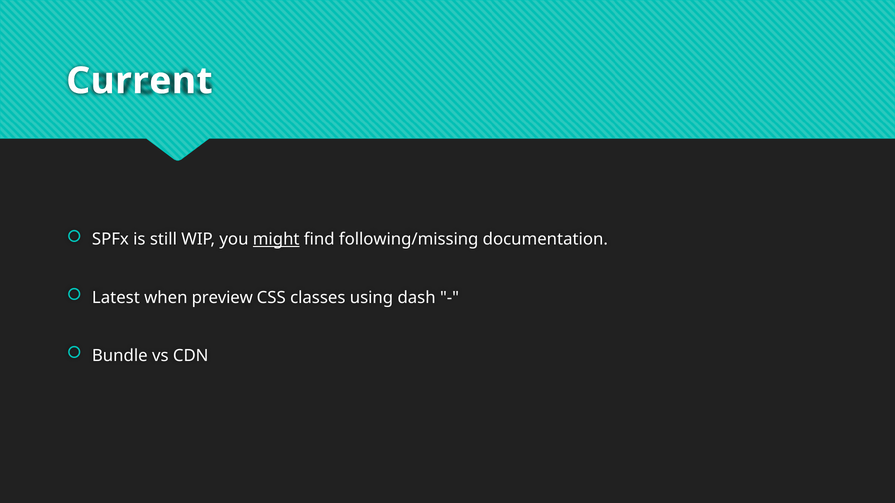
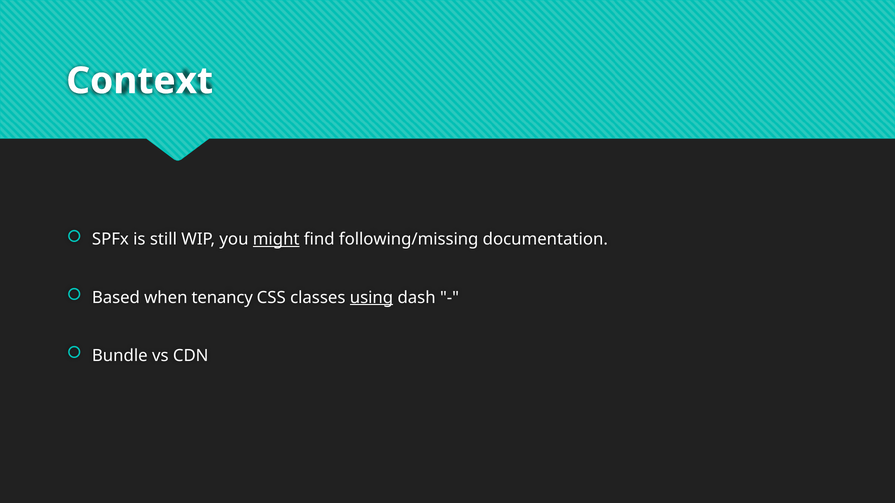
Current: Current -> Context
Latest: Latest -> Based
preview: preview -> tenancy
using underline: none -> present
